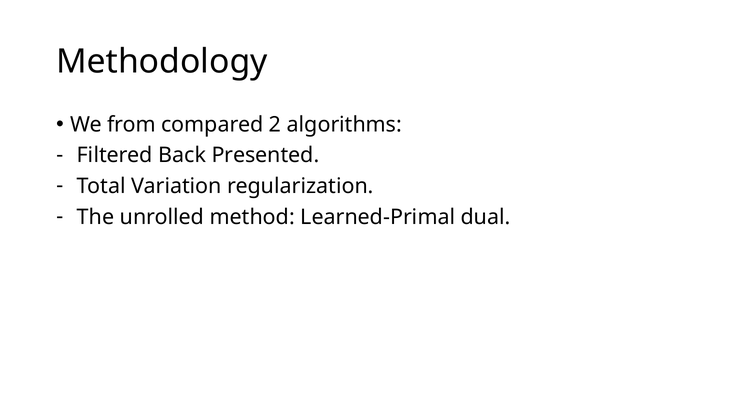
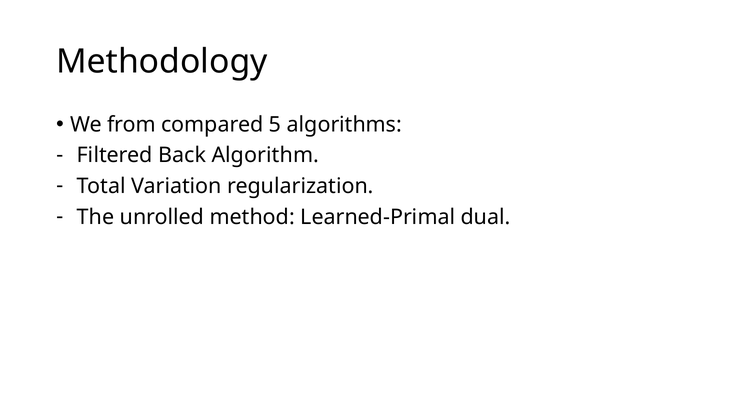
2: 2 -> 5
Presented: Presented -> Algorithm
